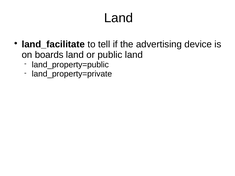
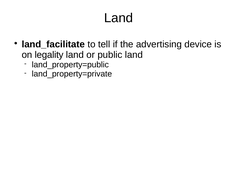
boards: boards -> legality
